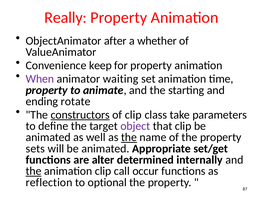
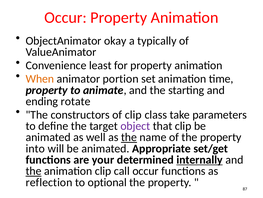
Really at (66, 18): Really -> Occur
after: after -> okay
whether: whether -> typically
keep: keep -> least
When colour: purple -> orange
waiting: waiting -> portion
constructors underline: present -> none
sets: sets -> into
alter: alter -> your
internally underline: none -> present
